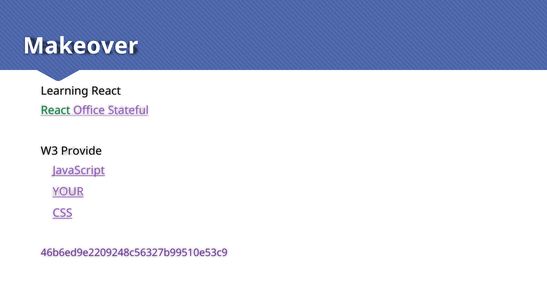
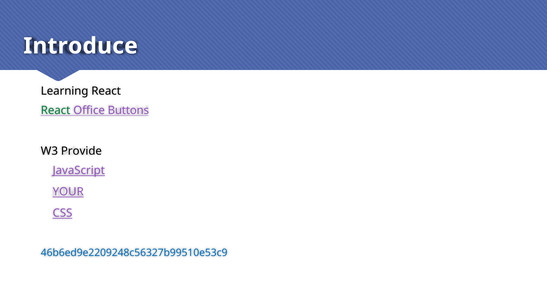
Makeover: Makeover -> Introduce
Stateful: Stateful -> Buttons
46b6ed9e2209248c56327b99510e53c9 colour: purple -> blue
